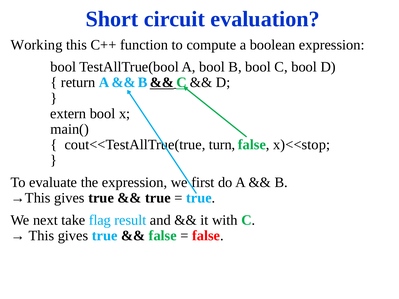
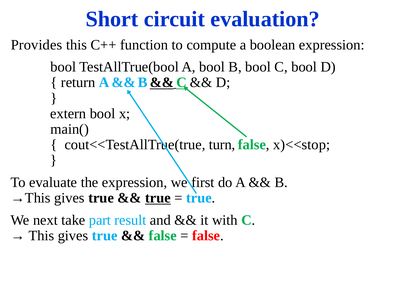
Working: Working -> Provides
true at (158, 198) underline: none -> present
flag: flag -> part
